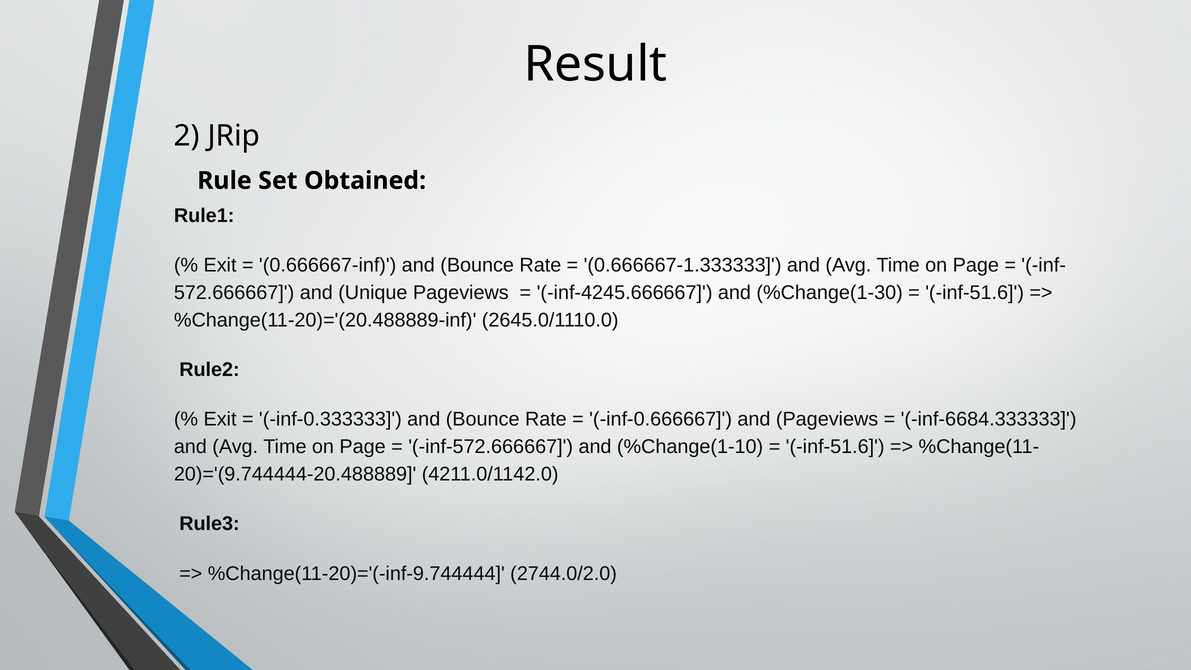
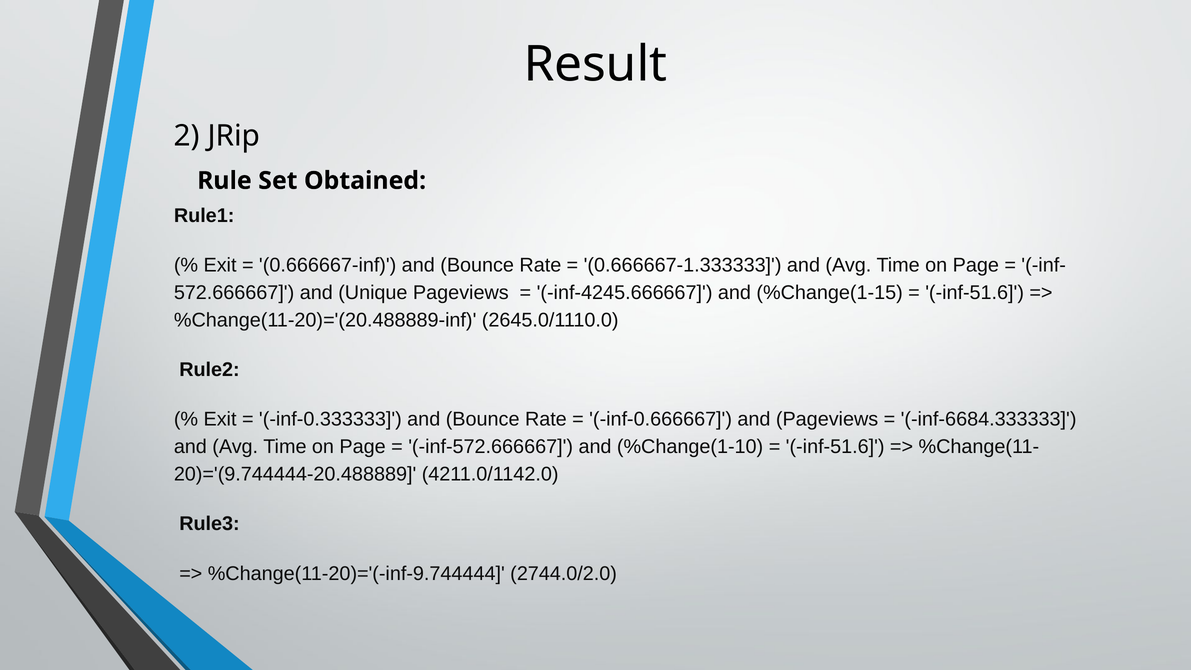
%Change(1-30: %Change(1-30 -> %Change(1-15
